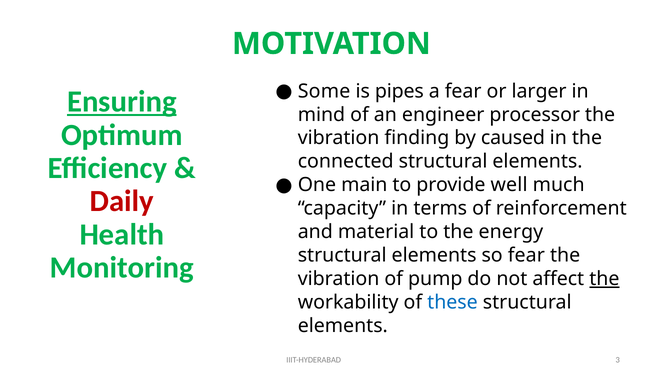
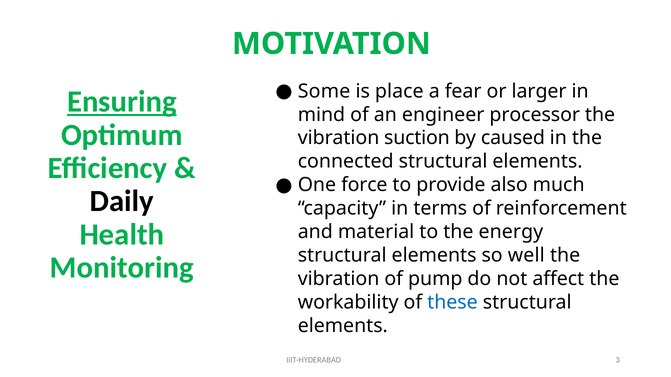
pipes: pipes -> place
finding: finding -> suction
main: main -> force
well: well -> also
Daily colour: red -> black
so fear: fear -> well
the at (604, 279) underline: present -> none
